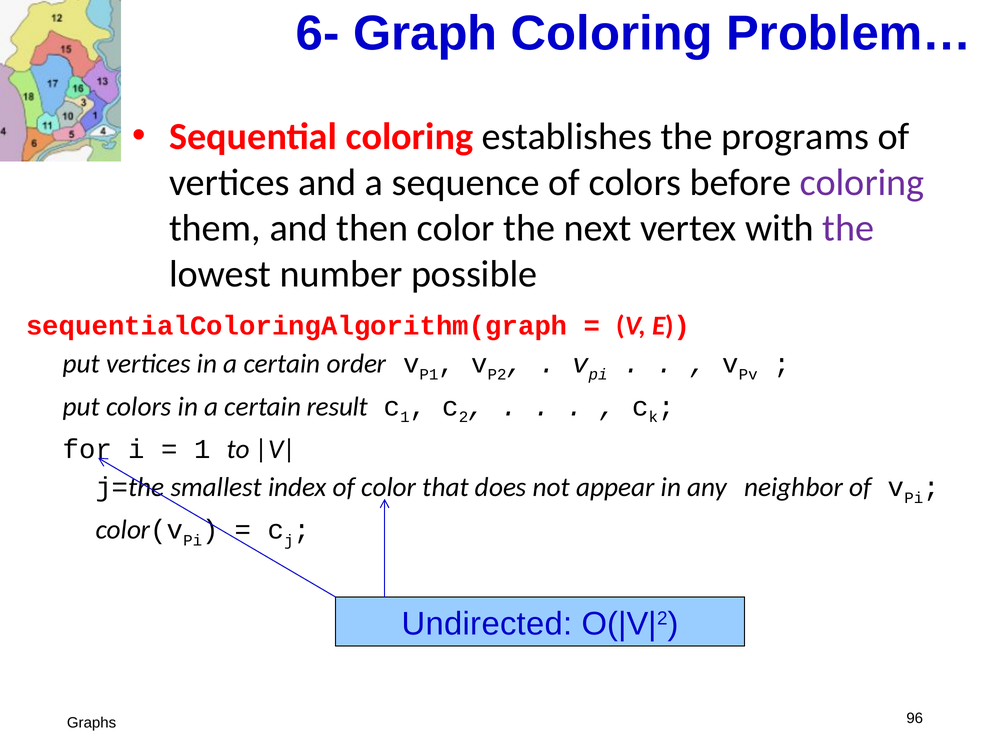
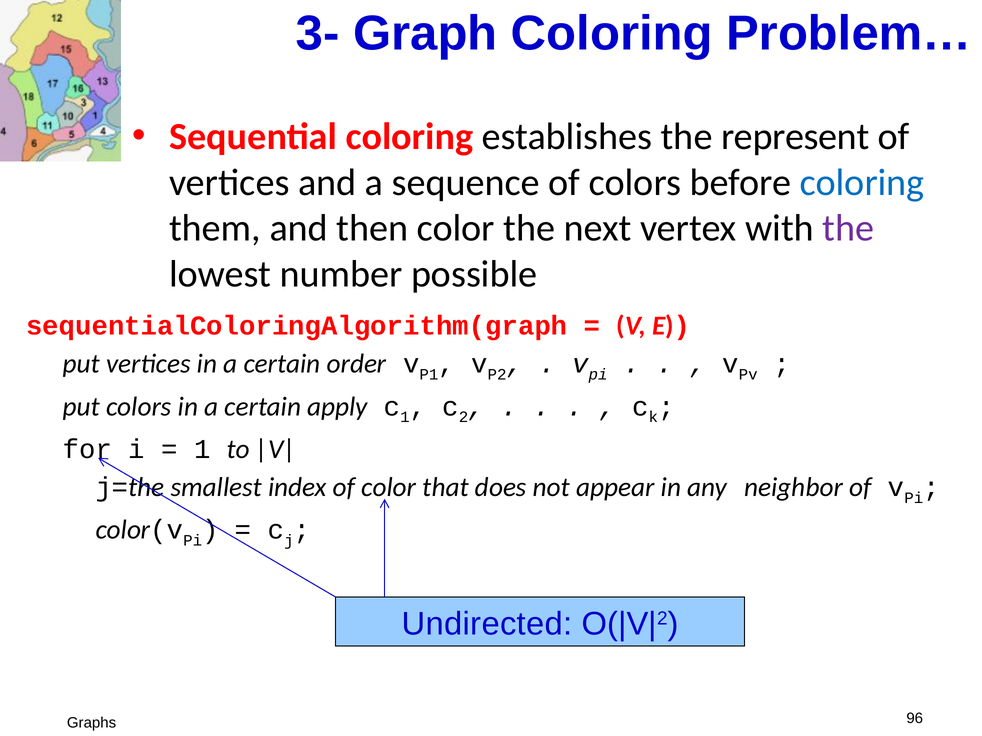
6-: 6- -> 3-
programs: programs -> represent
coloring at (862, 183) colour: purple -> blue
result: result -> apply
